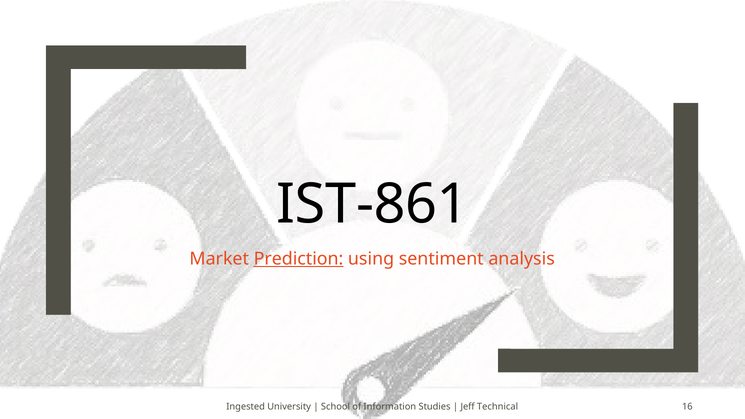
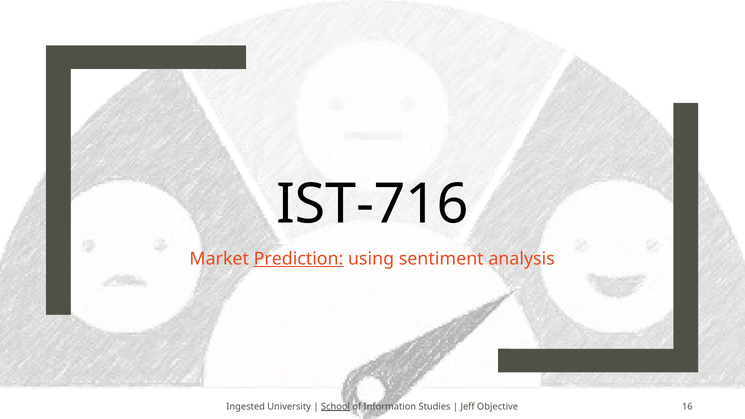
IST-861: IST-861 -> IST-716
School underline: none -> present
Technical: Technical -> Objective
